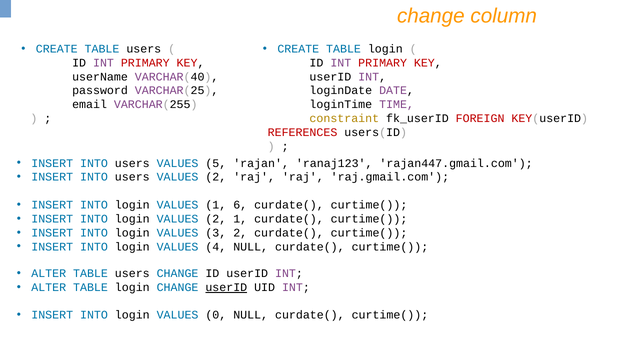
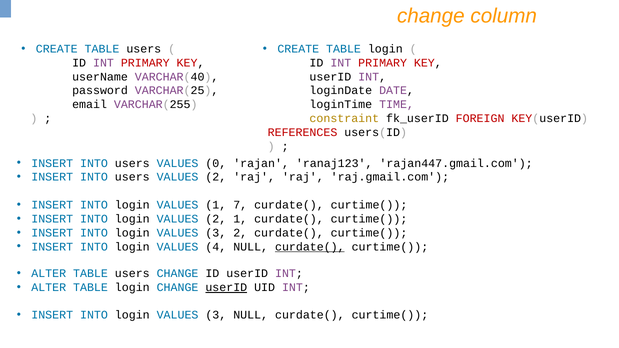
5: 5 -> 0
6: 6 -> 7
curdate( at (310, 247) underline: none -> present
0 at (216, 315): 0 -> 3
